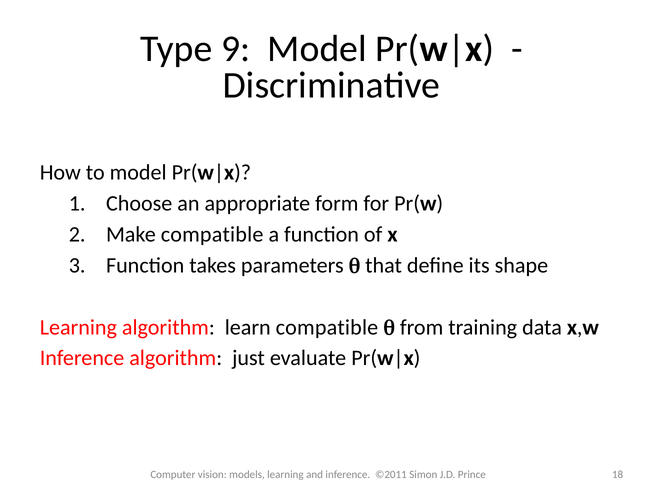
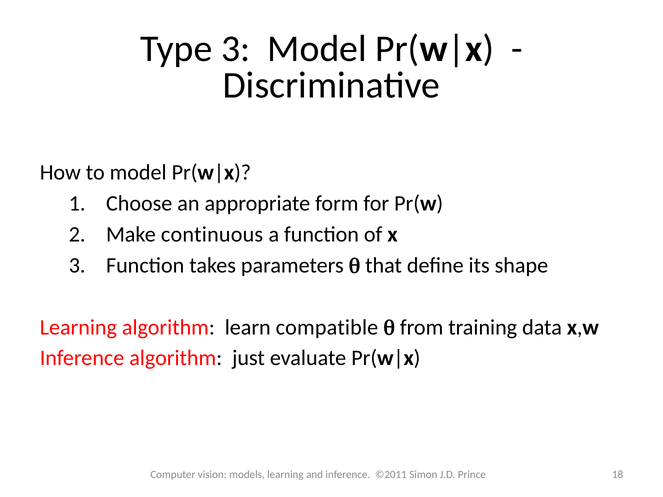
Type 9: 9 -> 3
Make compatible: compatible -> continuous
